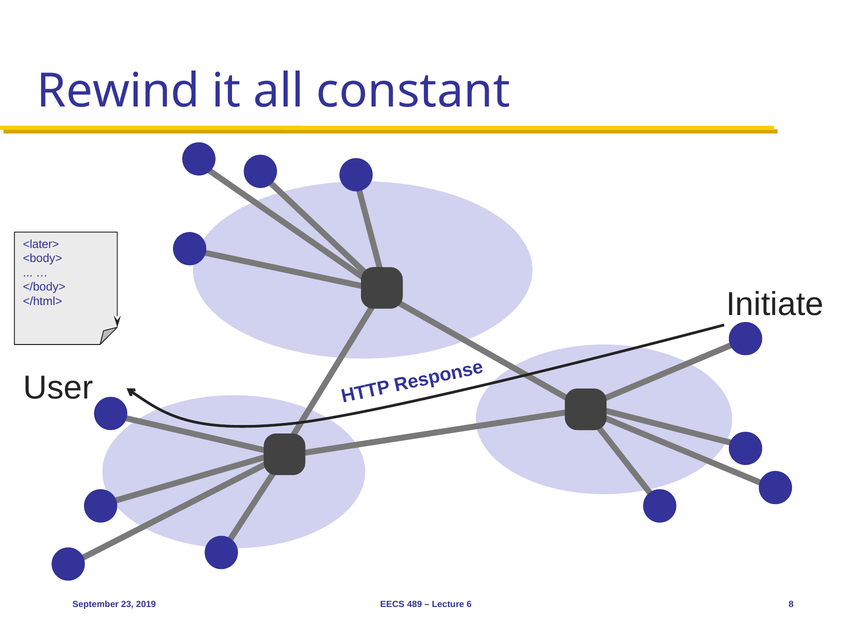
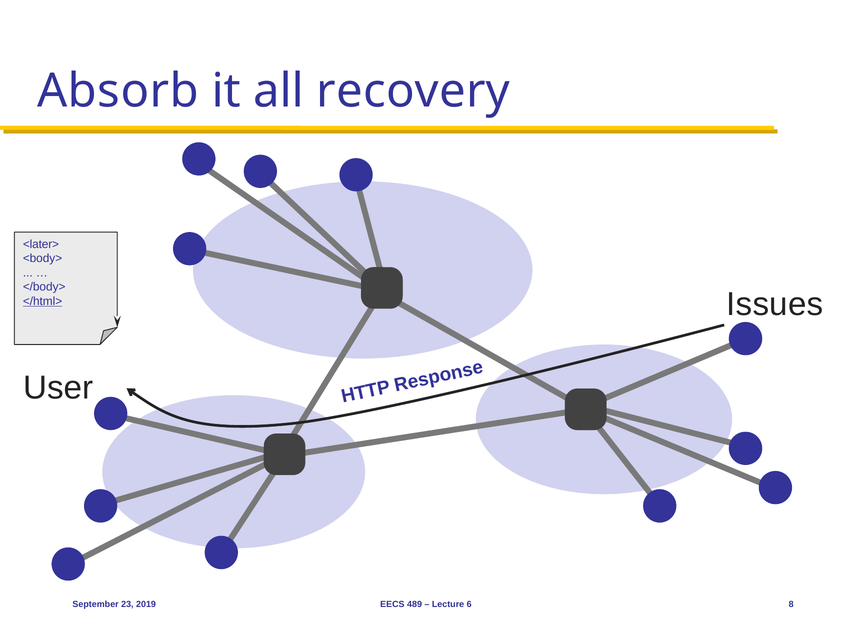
Rewind: Rewind -> Absorb
constant: constant -> recovery
Initiate: Initiate -> Issues
</html> underline: none -> present
